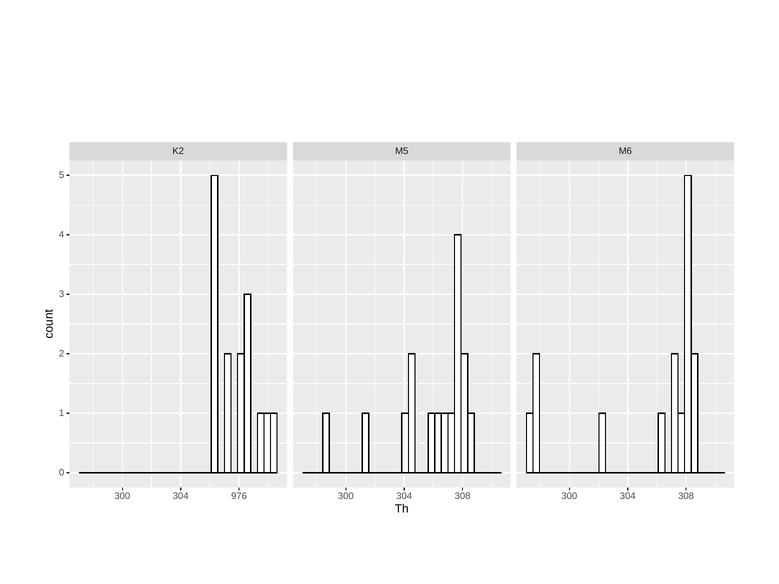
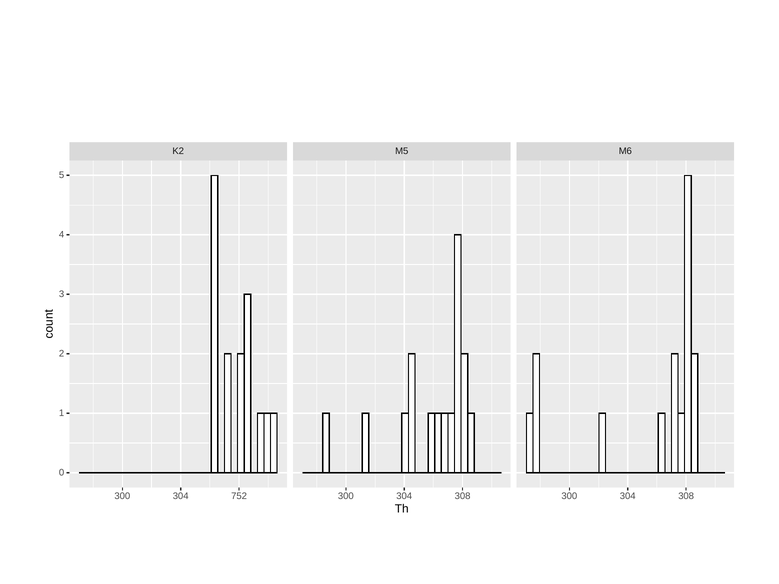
976: 976 -> 752
